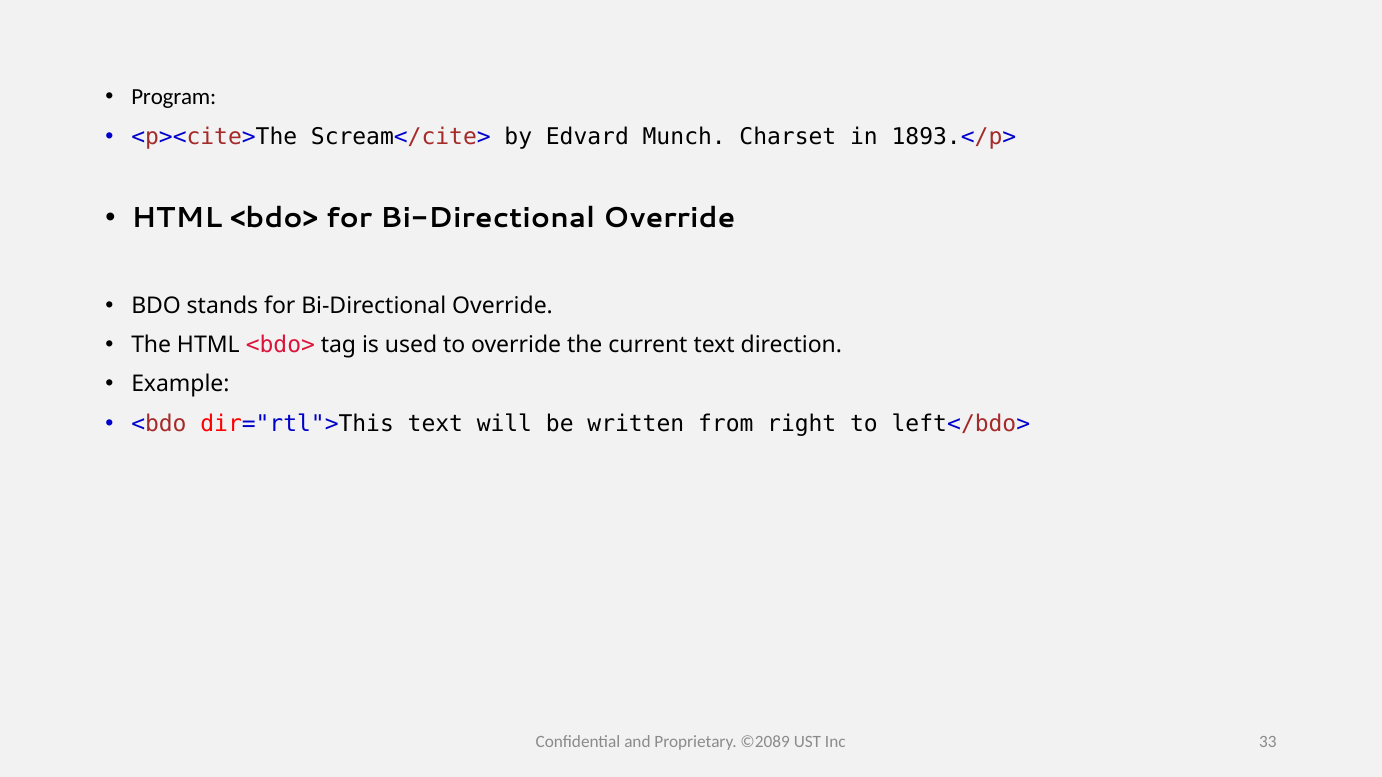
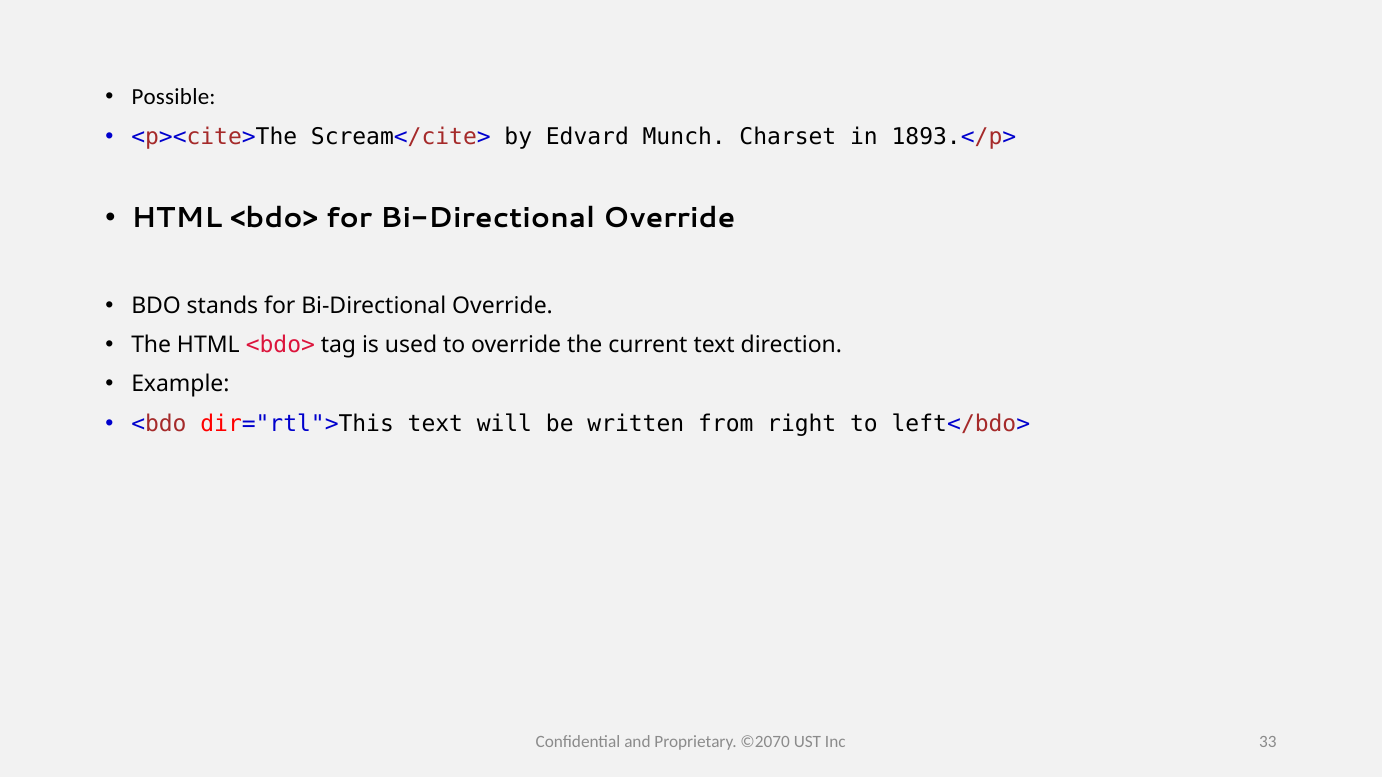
Program: Program -> Possible
©2089: ©2089 -> ©2070
